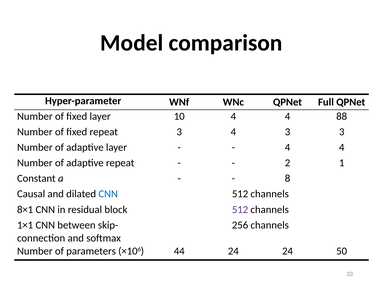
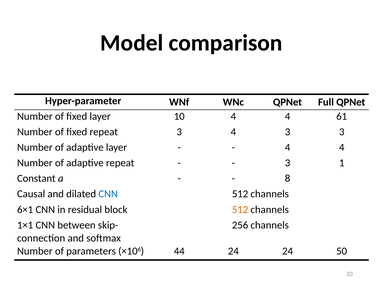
88: 88 -> 61
2 at (288, 163): 2 -> 3
8×1: 8×1 -> 6×1
512 at (240, 210) colour: purple -> orange
